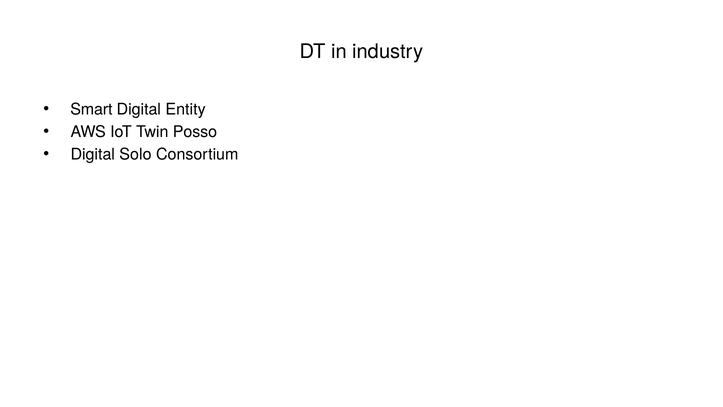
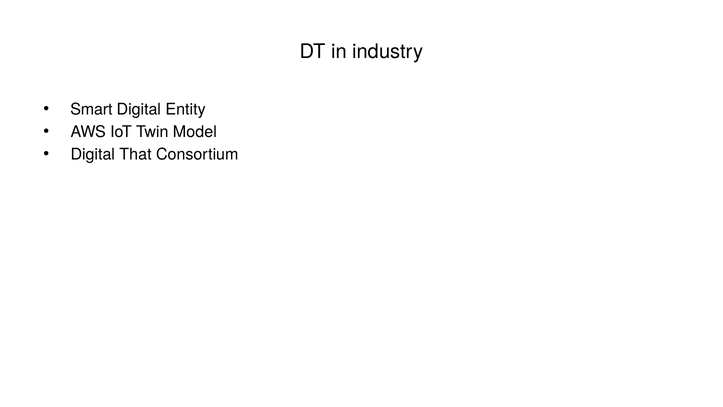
Posso: Posso -> Model
Solo: Solo -> That
